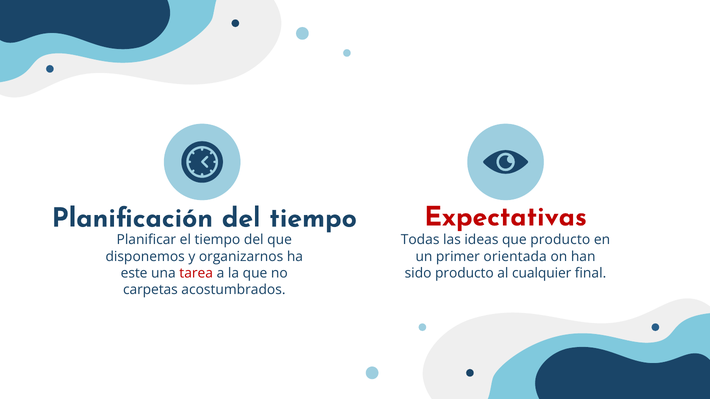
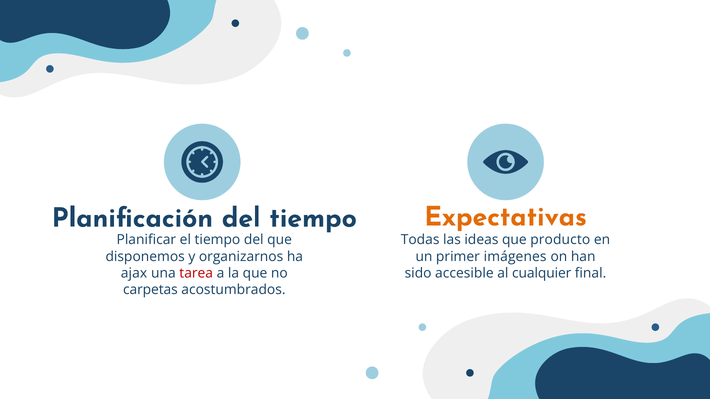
Expectativas colour: red -> orange
orientada: orientada -> imágenes
este: este -> ajax
sido producto: producto -> accesible
